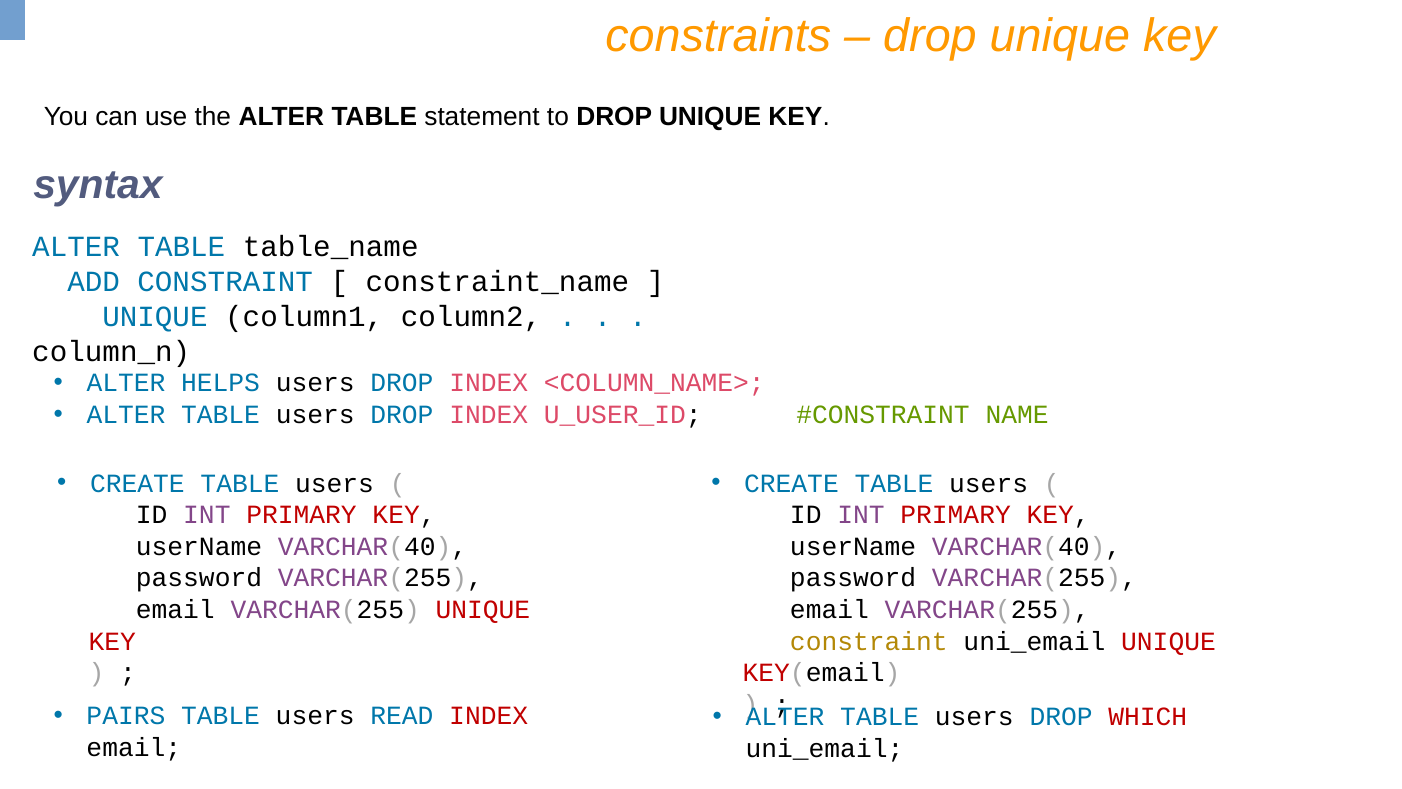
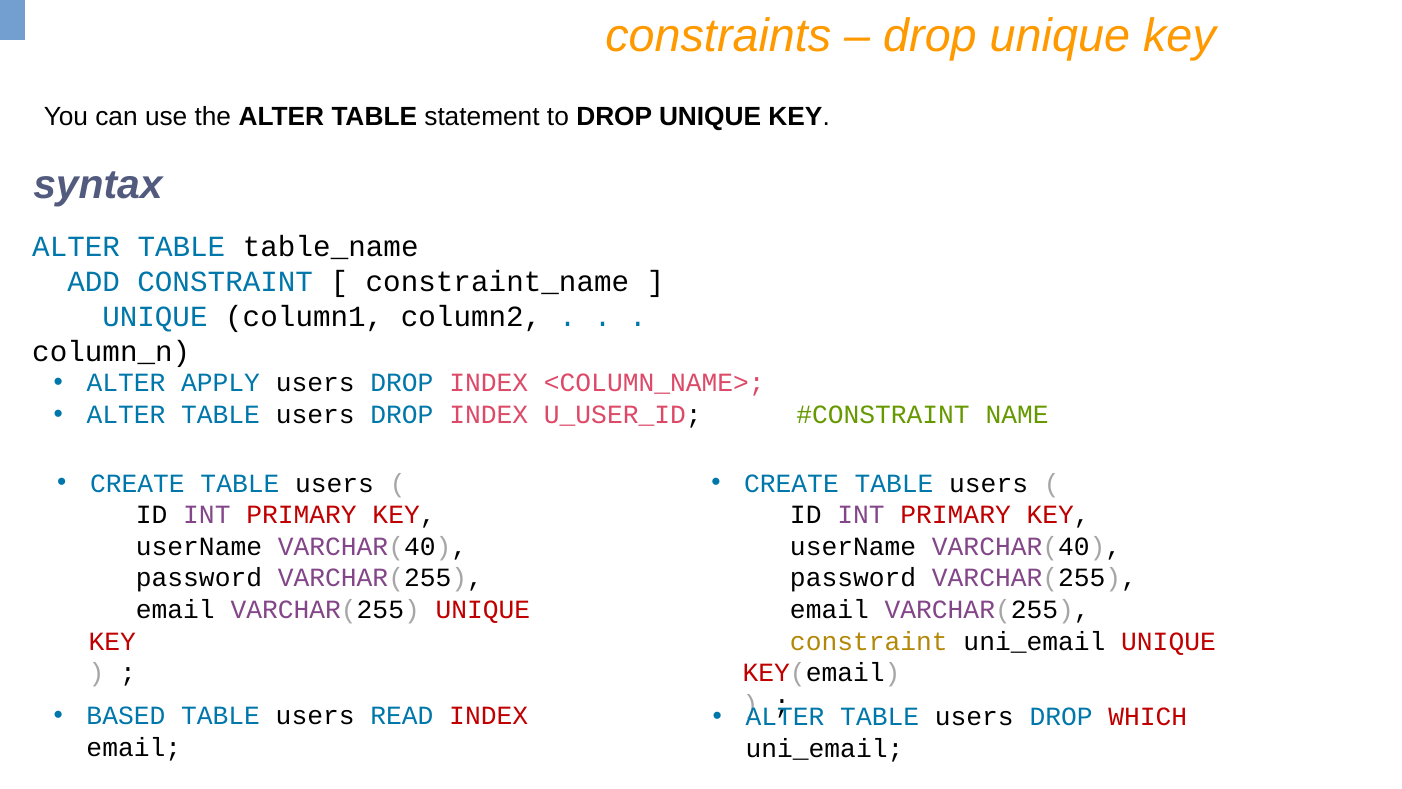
HELPS: HELPS -> APPLY
PAIRS: PAIRS -> BASED
